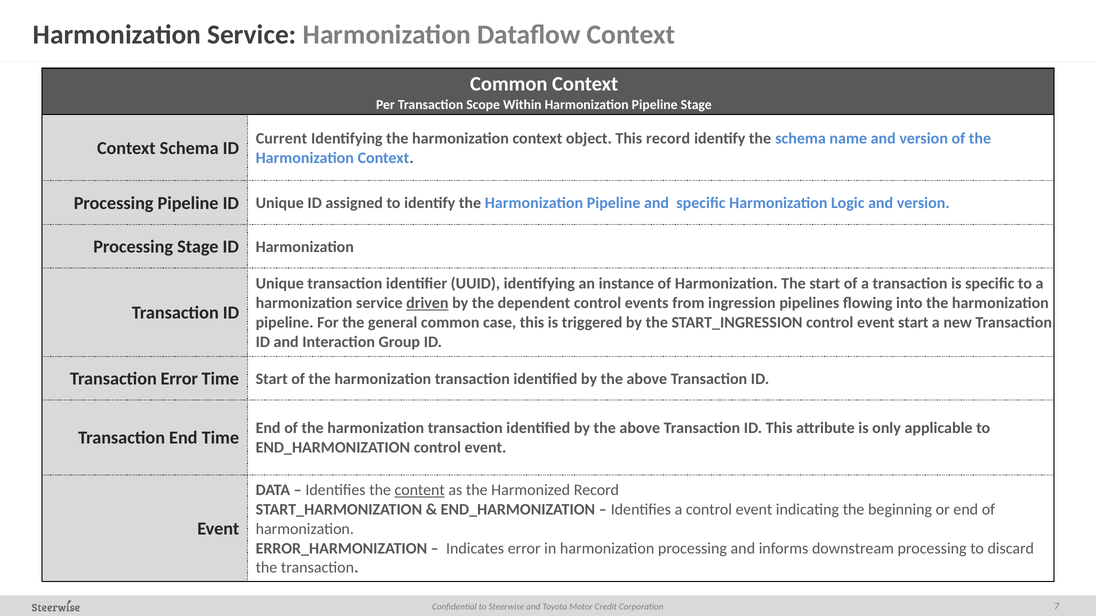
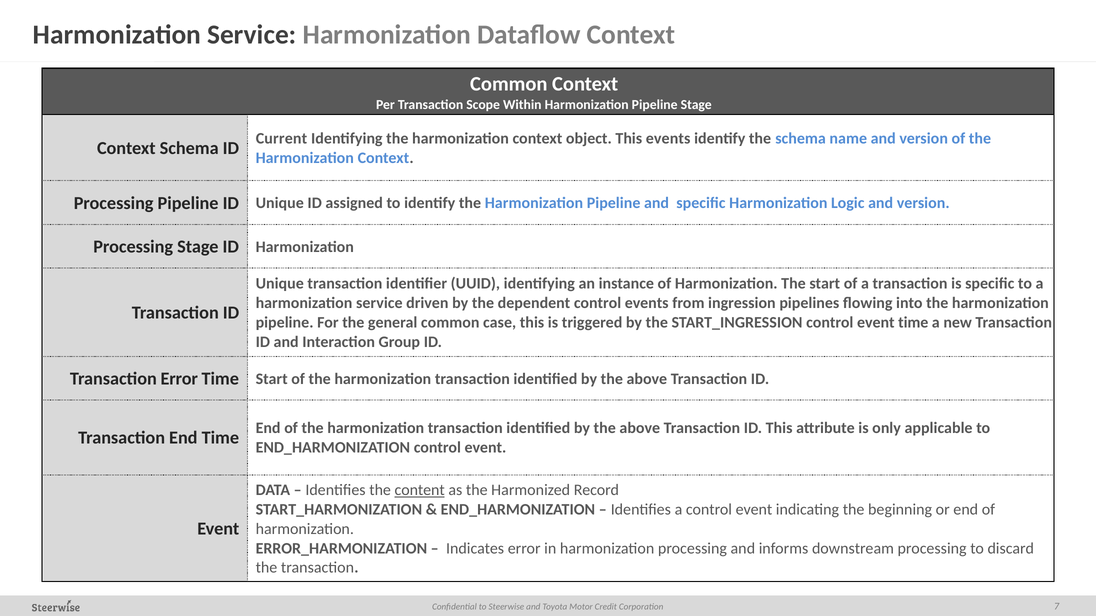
This record: record -> events
driven underline: present -> none
event start: start -> time
